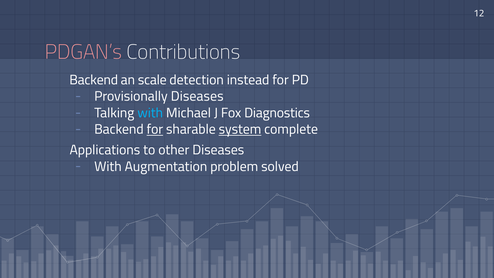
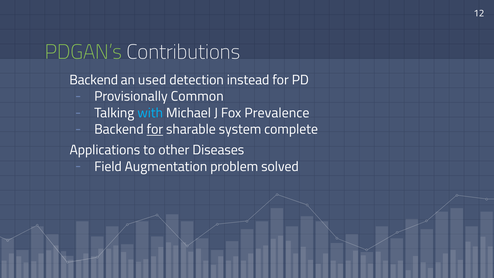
PDGAN’s colour: pink -> light green
scale: scale -> used
Provisionally Diseases: Diseases -> Common
Diagnostics: Diagnostics -> Prevalence
system underline: present -> none
With at (108, 166): With -> Field
